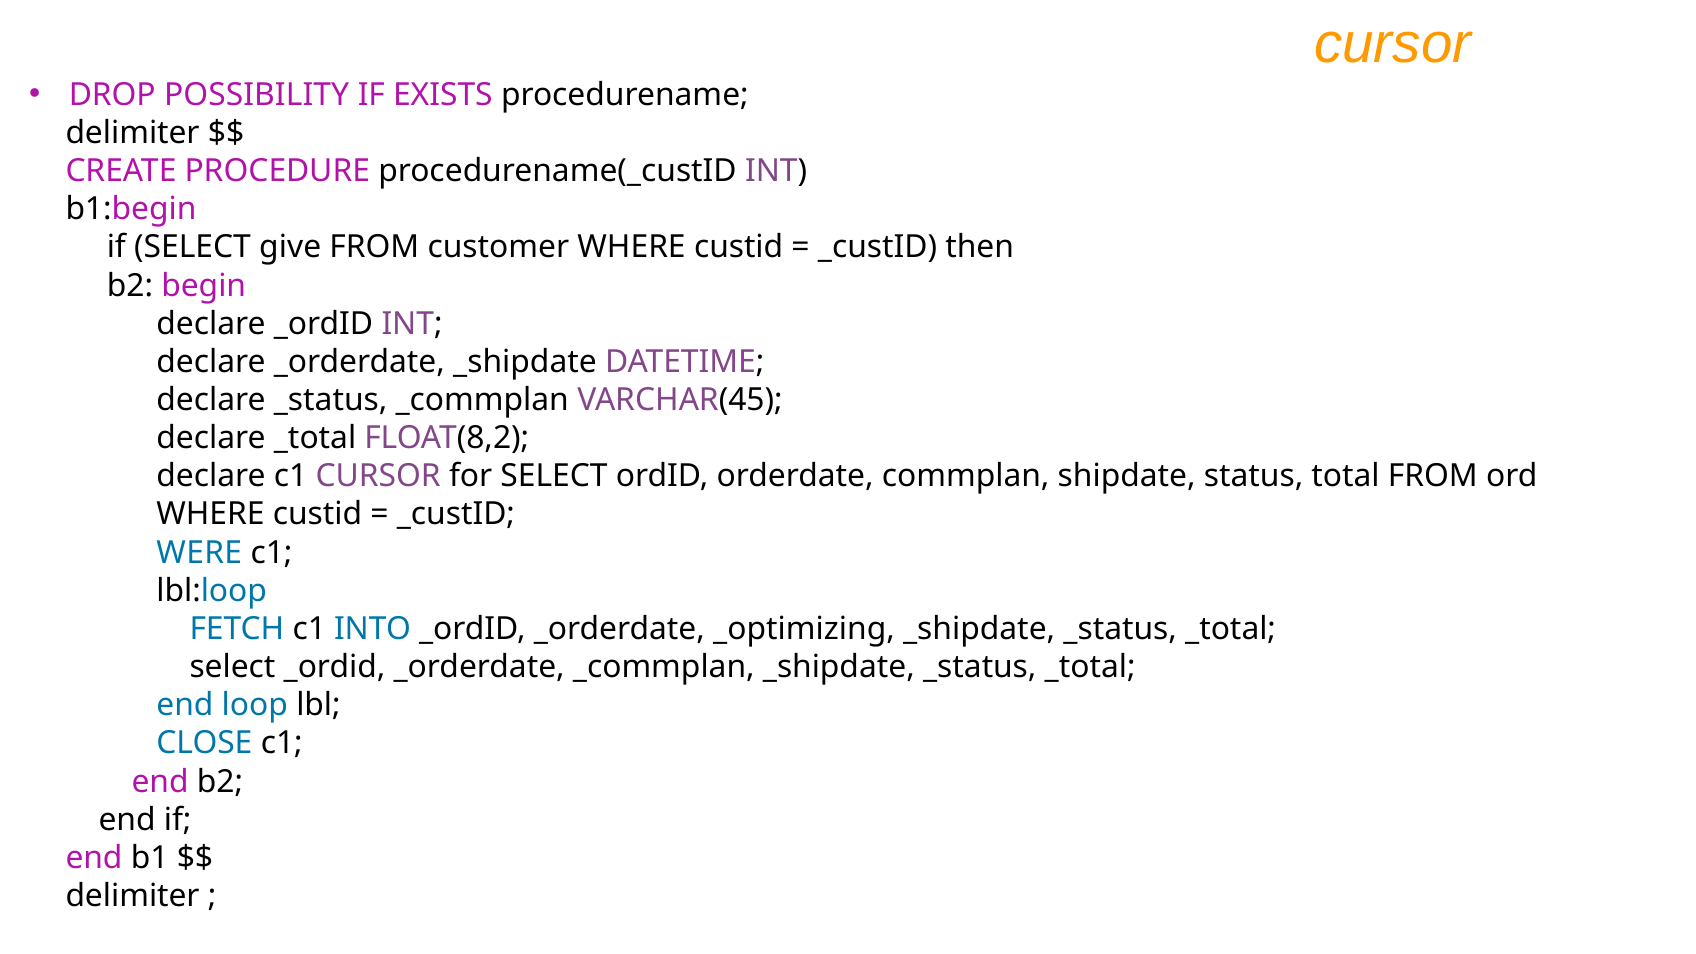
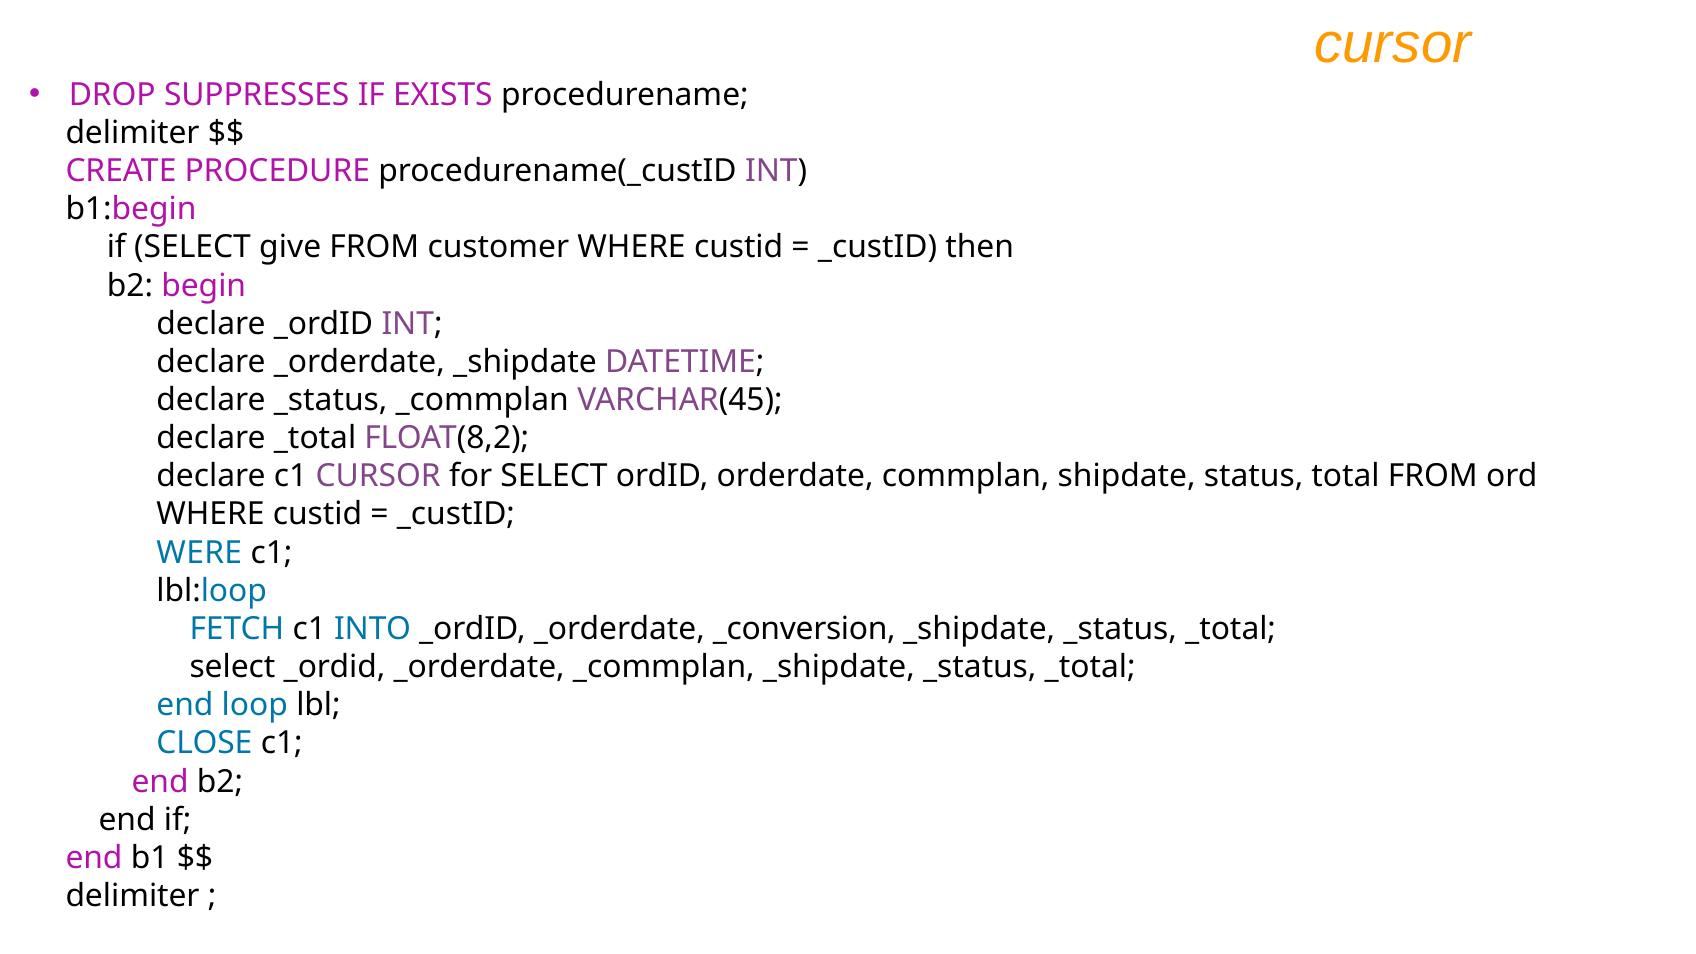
POSSIBILITY: POSSIBILITY -> SUPPRESSES
_optimizing: _optimizing -> _conversion
